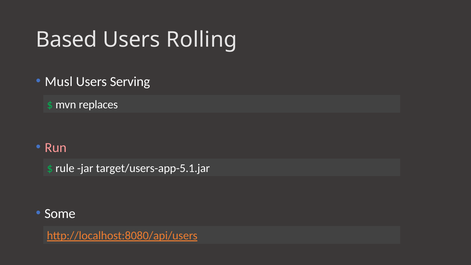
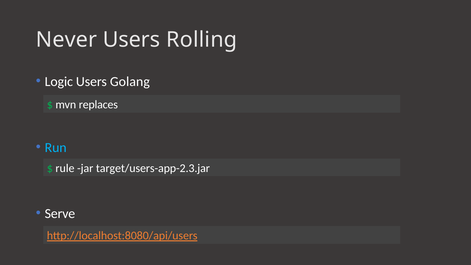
Based: Based -> Never
Musl: Musl -> Logic
Serving: Serving -> Golang
Run colour: pink -> light blue
target/users-app-5.1.jar: target/users-app-5.1.jar -> target/users-app-2.3.jar
Some: Some -> Serve
